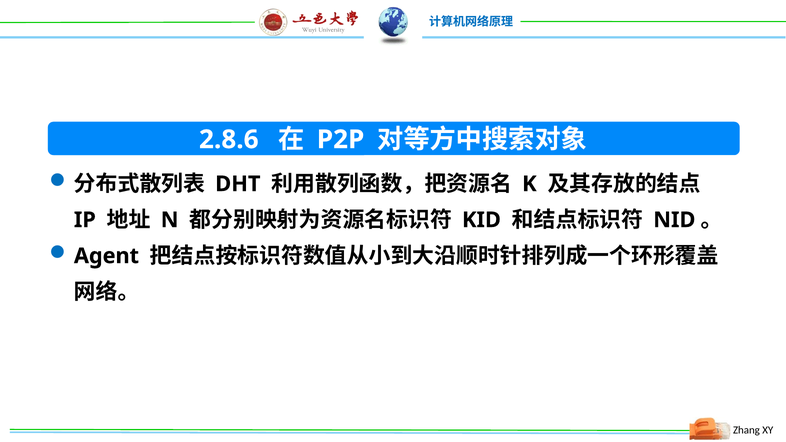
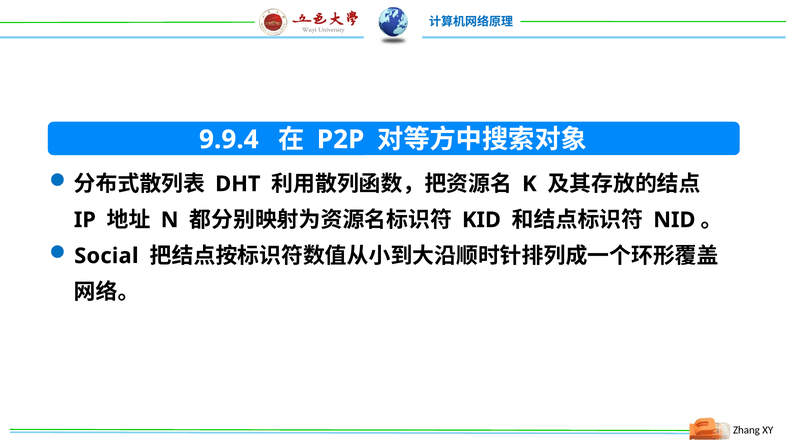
2.8.6: 2.8.6 -> 9.9.4
Agent: Agent -> Social
